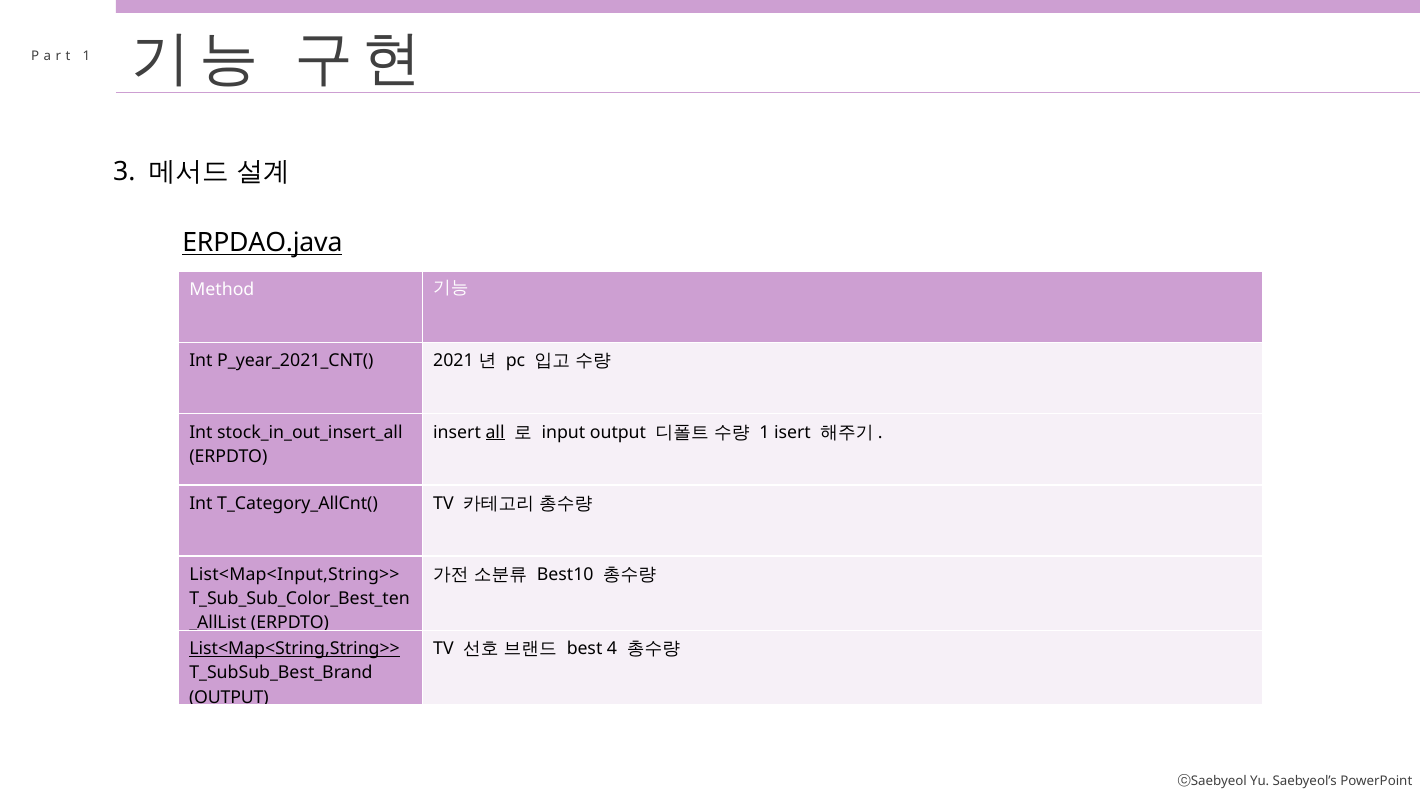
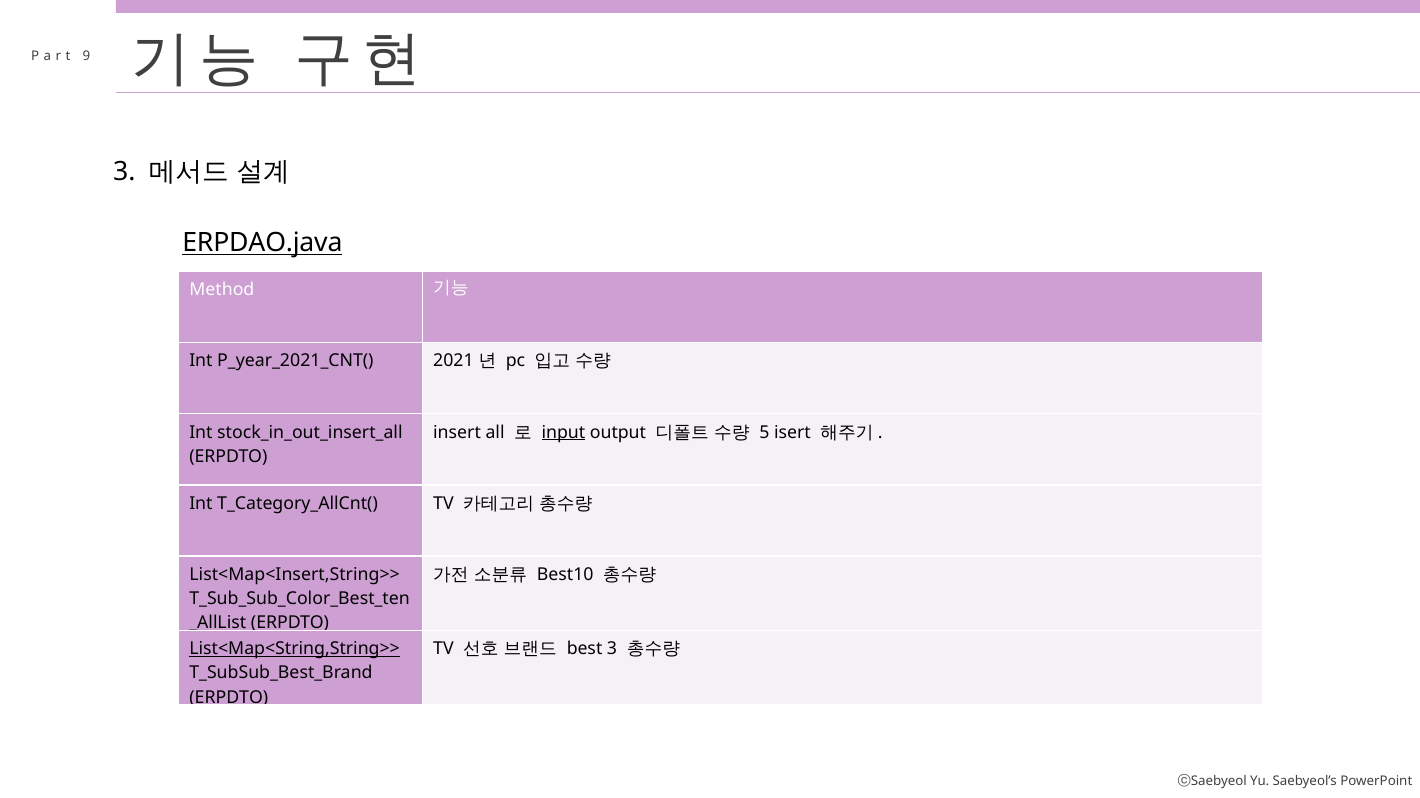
1 at (86, 56): 1 -> 9
all underline: present -> none
input underline: none -> present
1 at (764, 433): 1 -> 5
List<Map<Input,String>>: List<Map<Input,String>> -> List<Map<Insert,String>>
best 4: 4 -> 3
OUTPUT at (229, 698): OUTPUT -> ERPDTO
